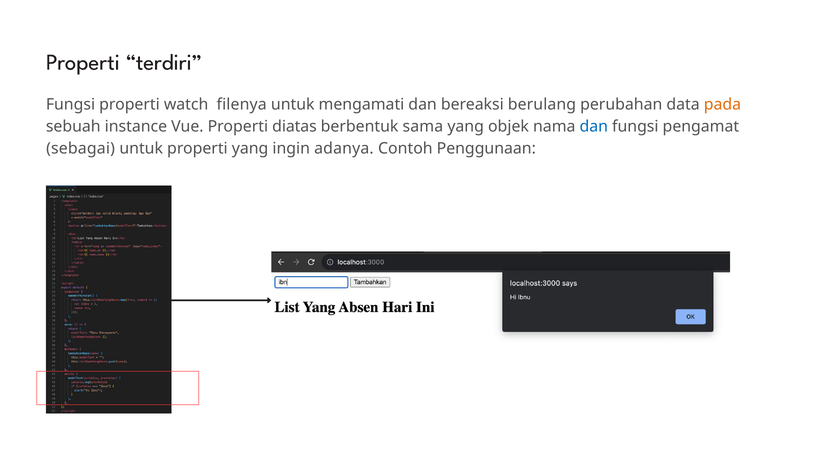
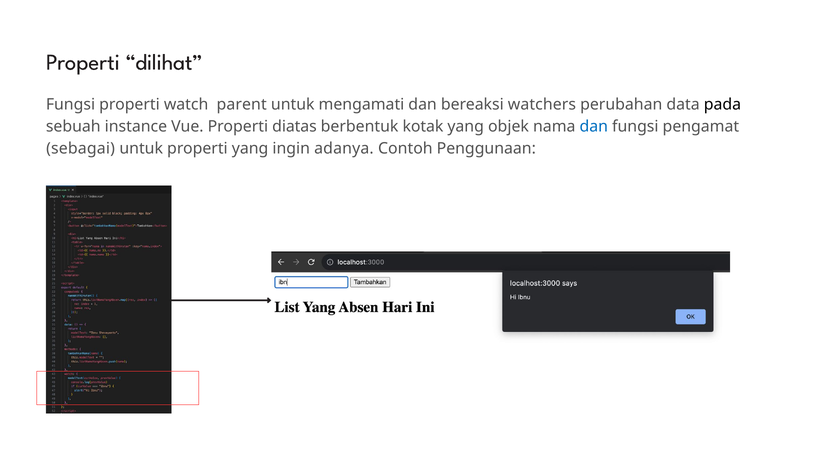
terdiri: terdiri -> dilihat
filenya: filenya -> parent
berulang: berulang -> watchers
pada colour: orange -> black
sama: sama -> kotak
